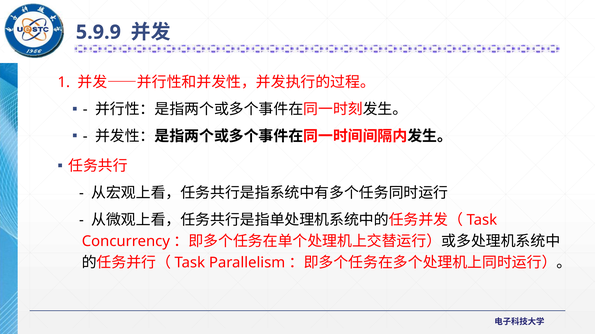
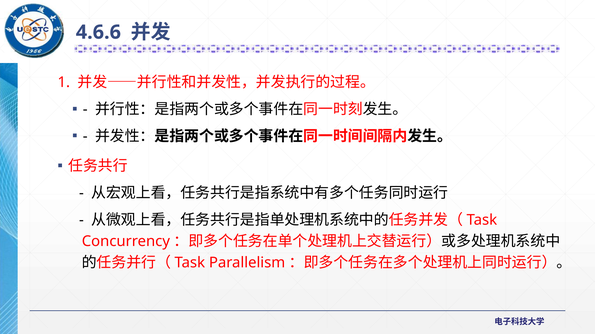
5.9.9: 5.9.9 -> 4.6.6
